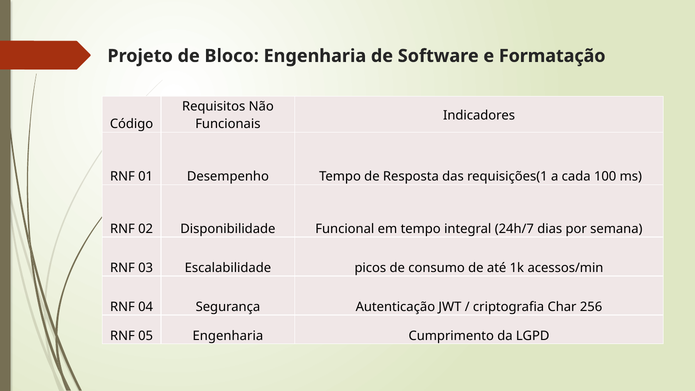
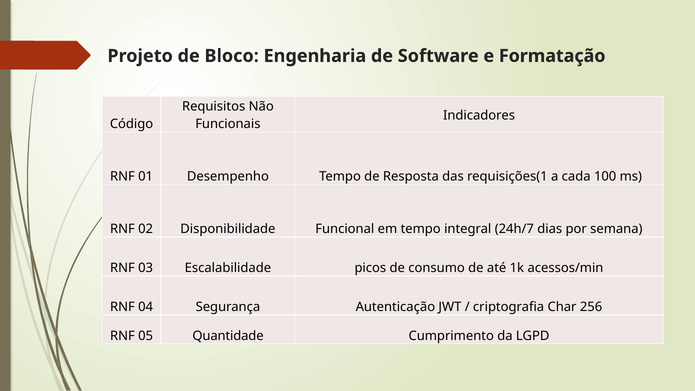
05 Engenharia: Engenharia -> Quantidade
